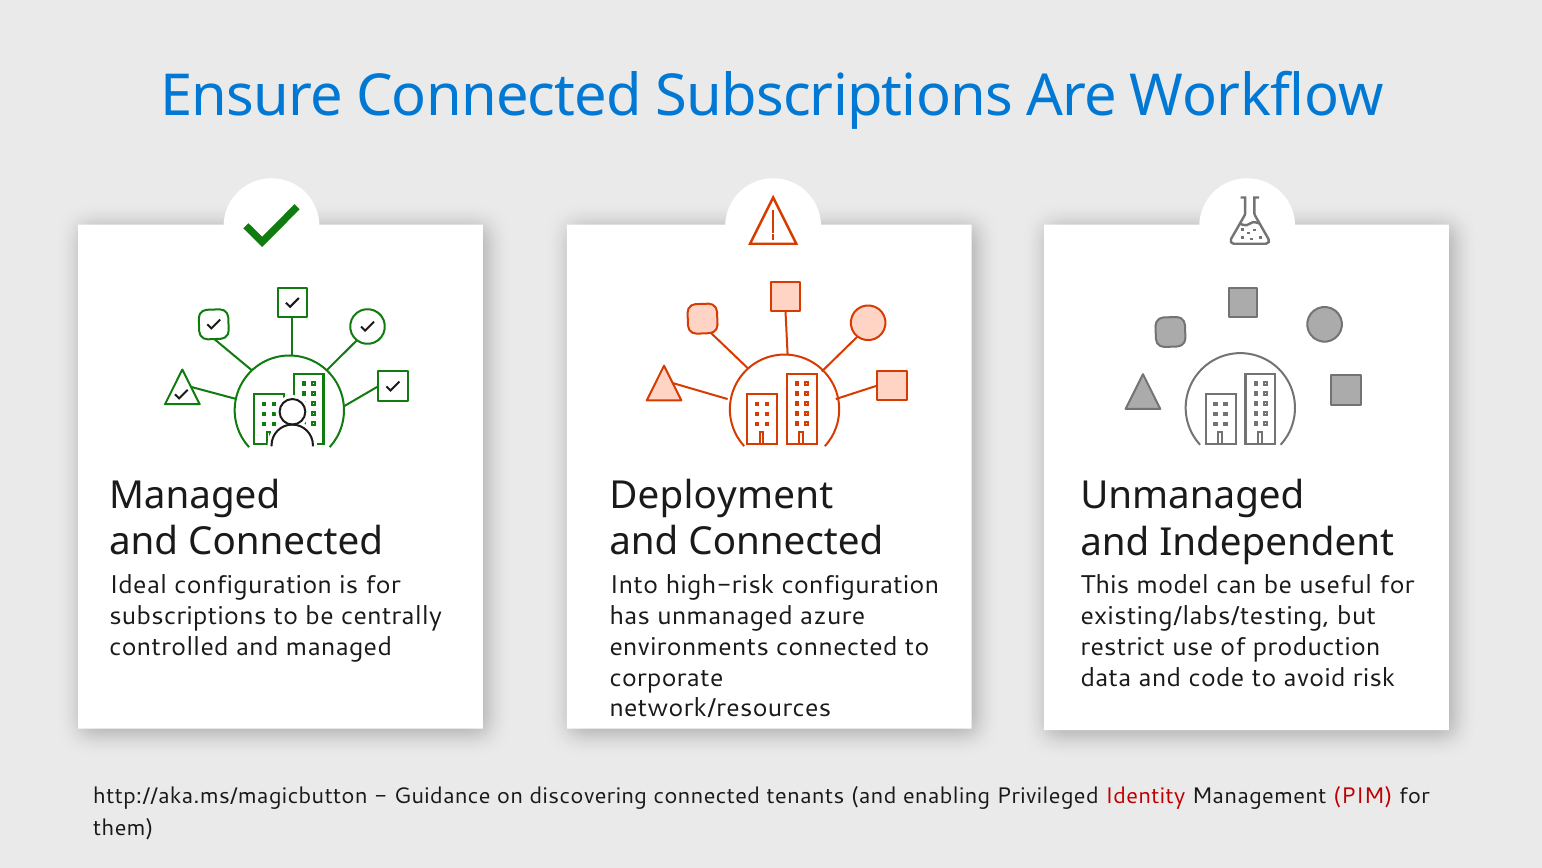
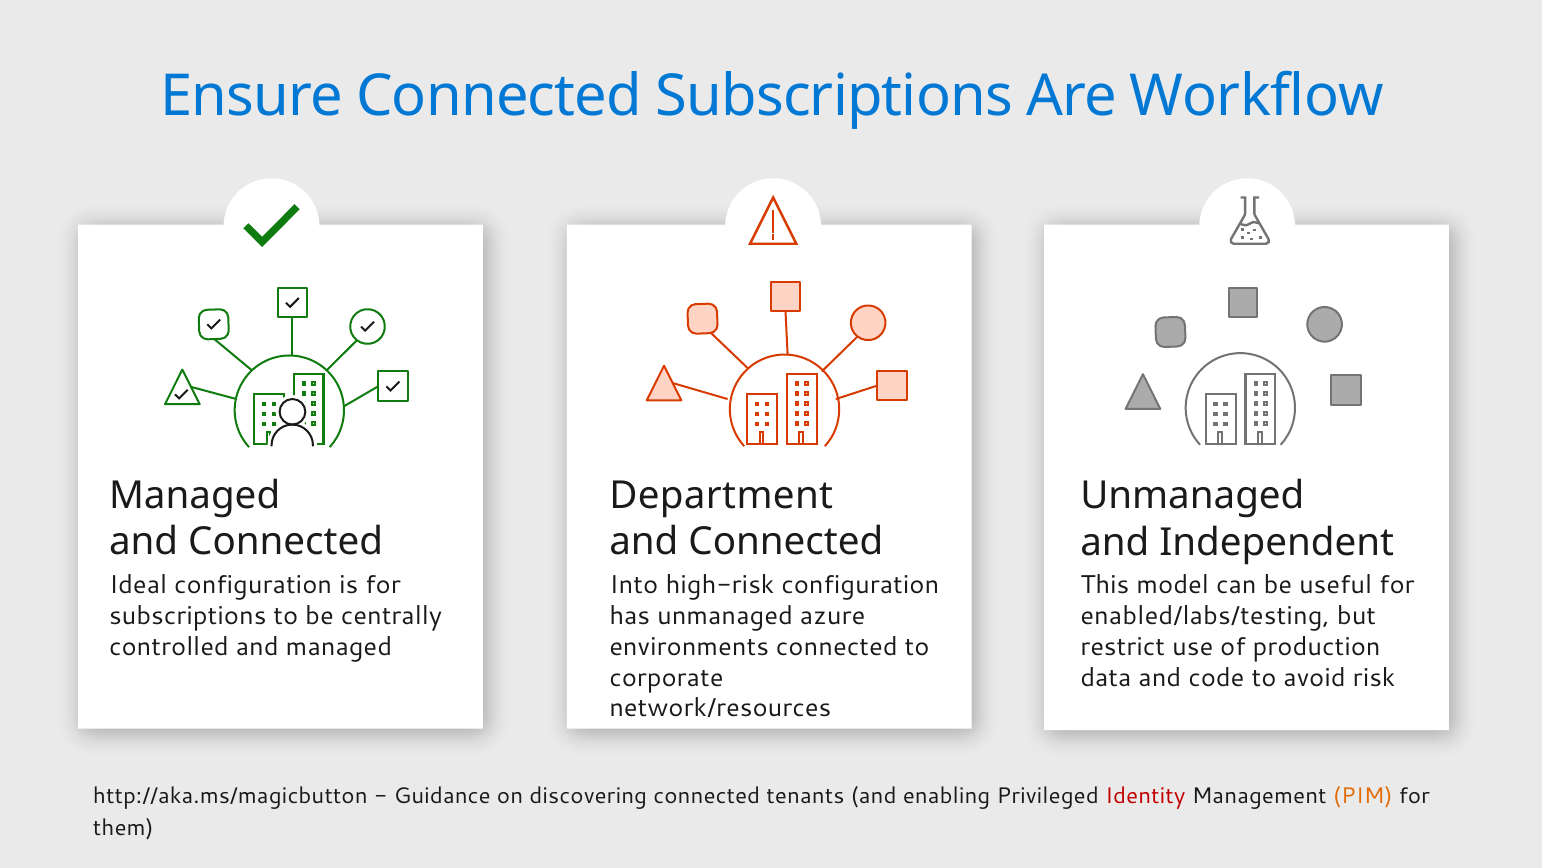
Deployment: Deployment -> Department
existing/labs/testing: existing/labs/testing -> enabled/labs/testing
PIM colour: red -> orange
